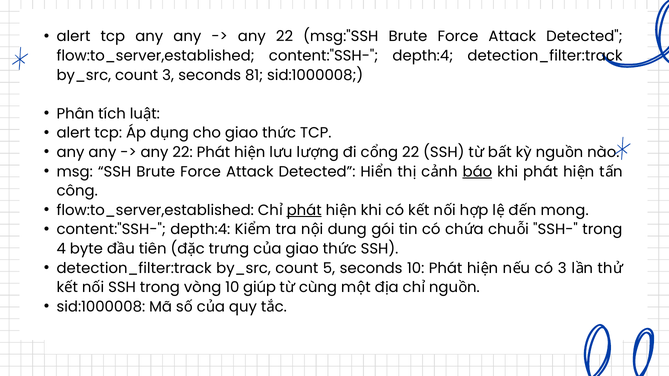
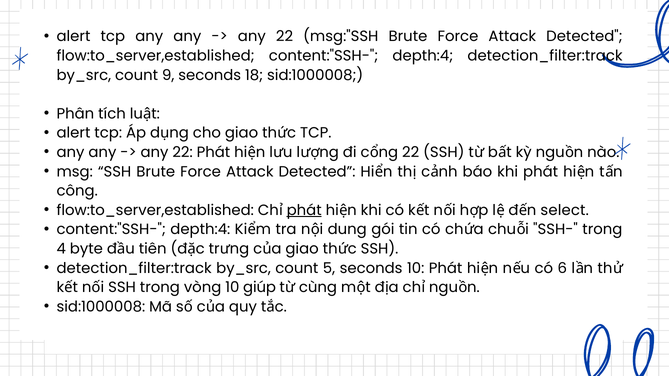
count 3: 3 -> 9
81: 81 -> 18
báo underline: present -> none
mong: mong -> select
có 3: 3 -> 6
